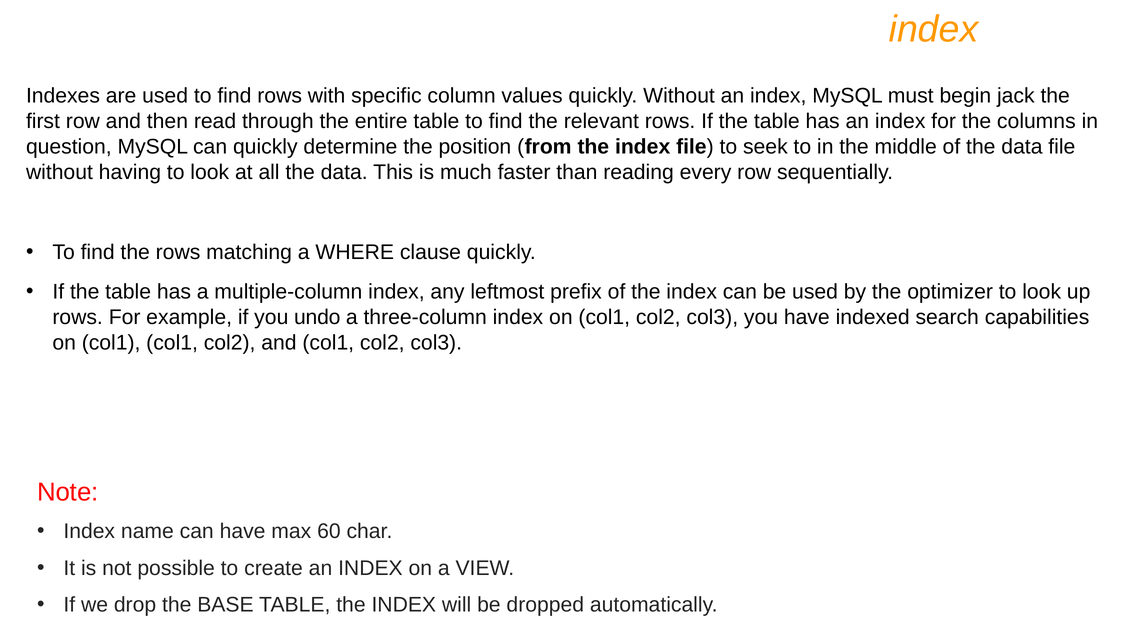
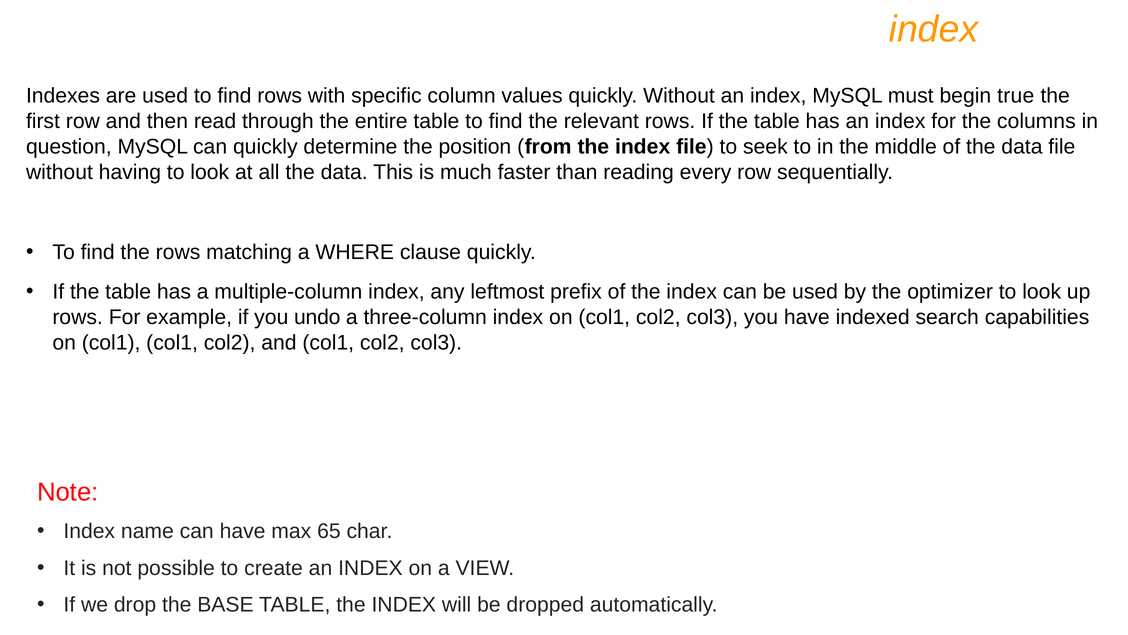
jack: jack -> true
60: 60 -> 65
